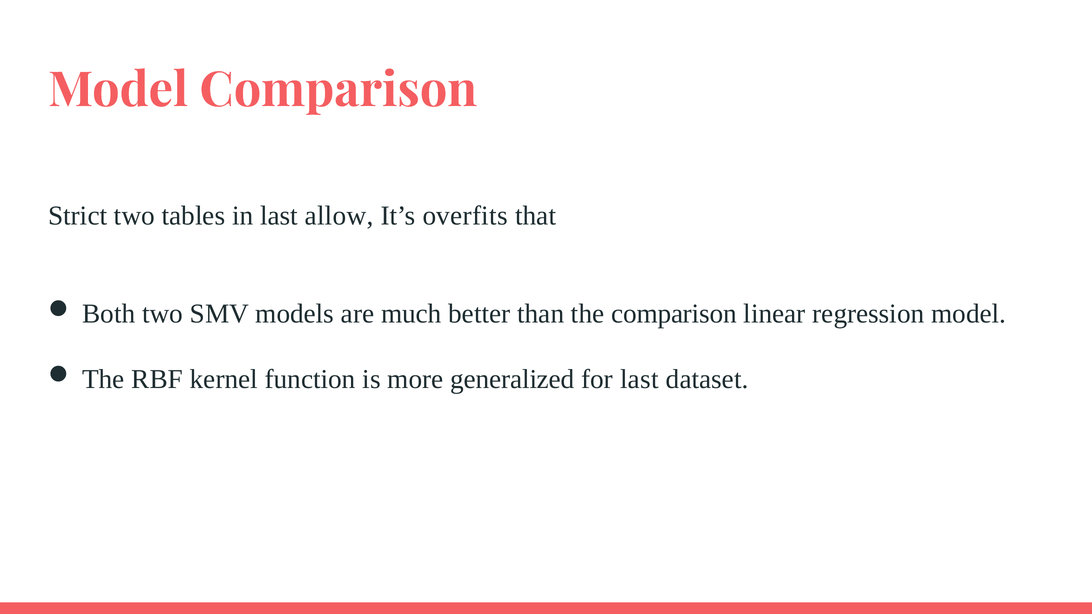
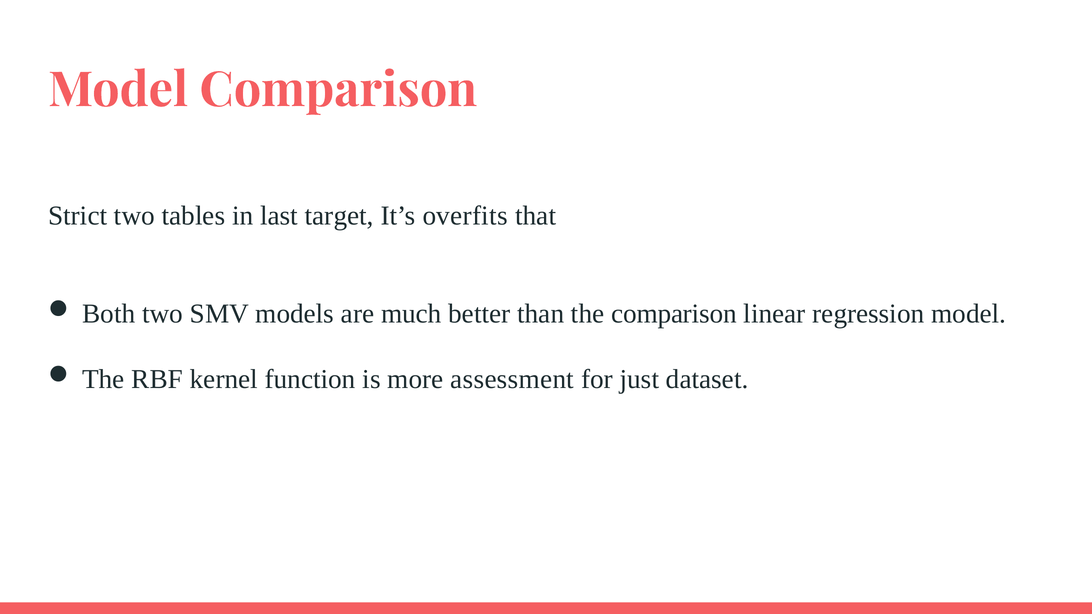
allow: allow -> target
generalized: generalized -> assessment
for last: last -> just
